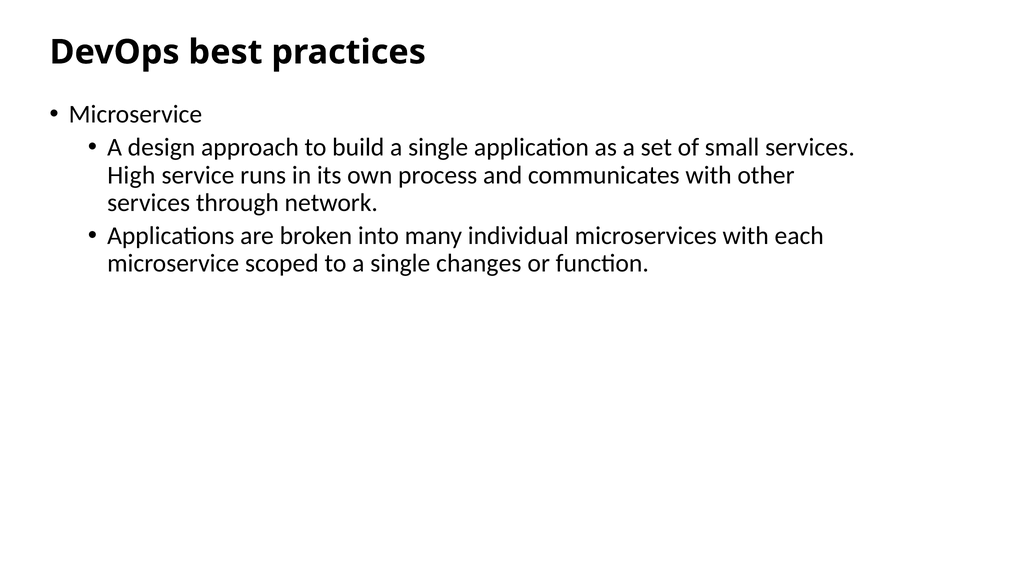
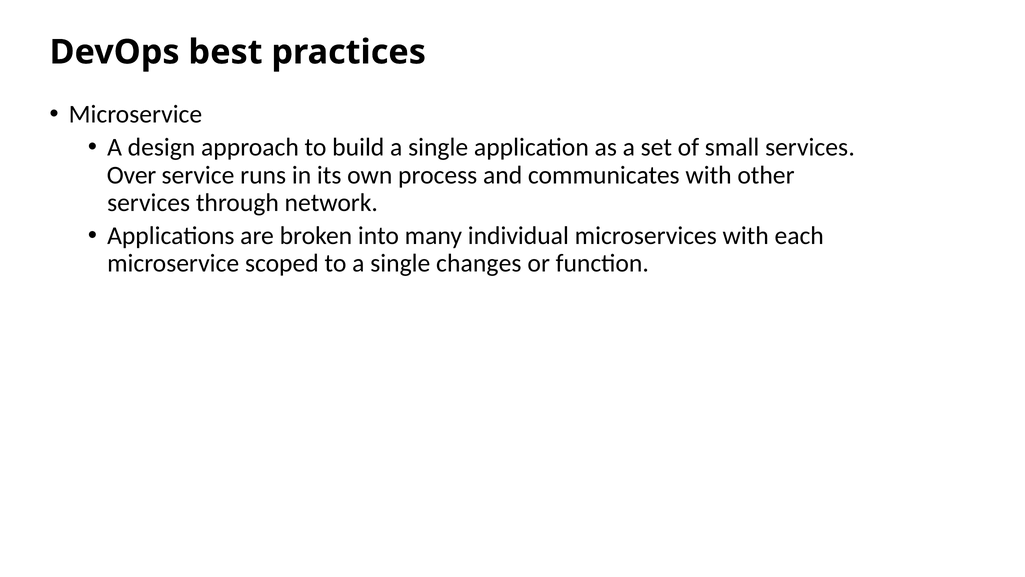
High: High -> Over
